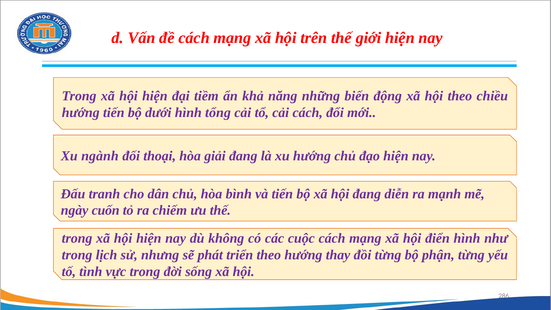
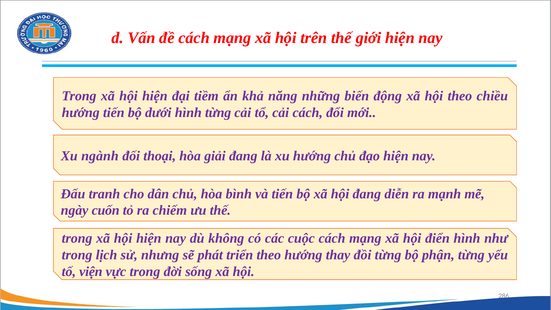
hình tổng: tổng -> từng
tình: tình -> viện
